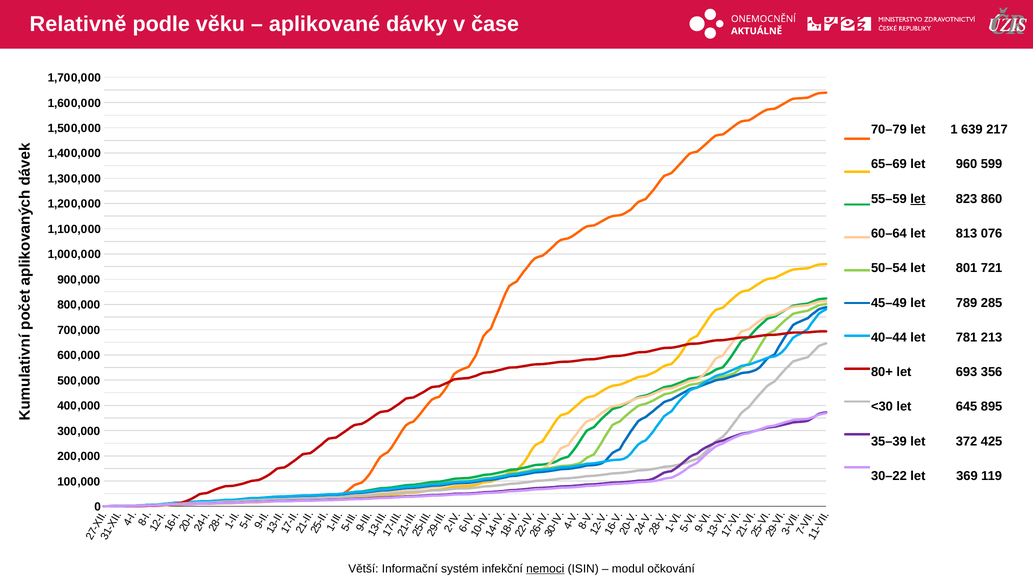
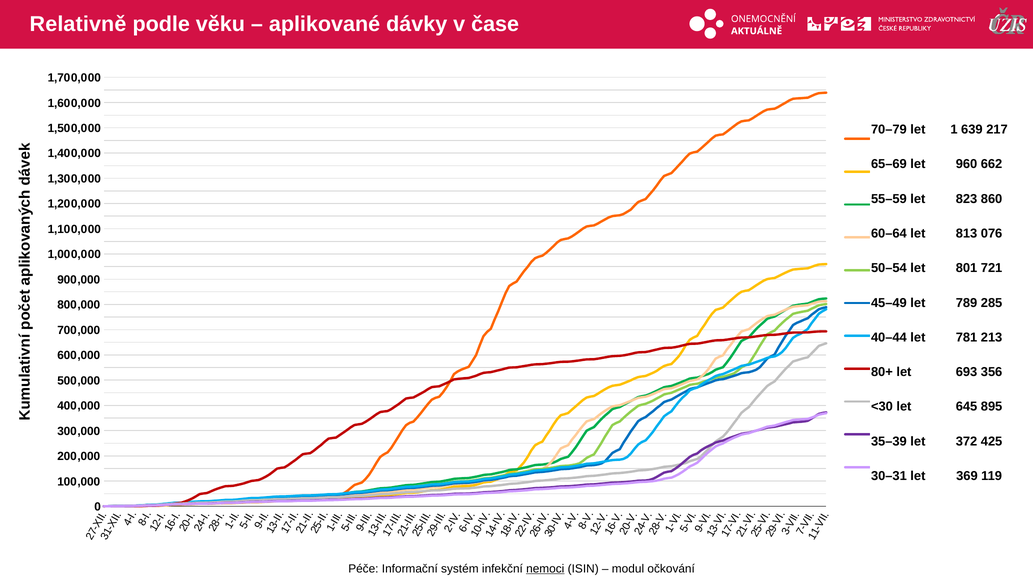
599: 599 -> 662
let at (918, 199) underline: present -> none
30–22: 30–22 -> 30–31
Větší: Větší -> Péče
